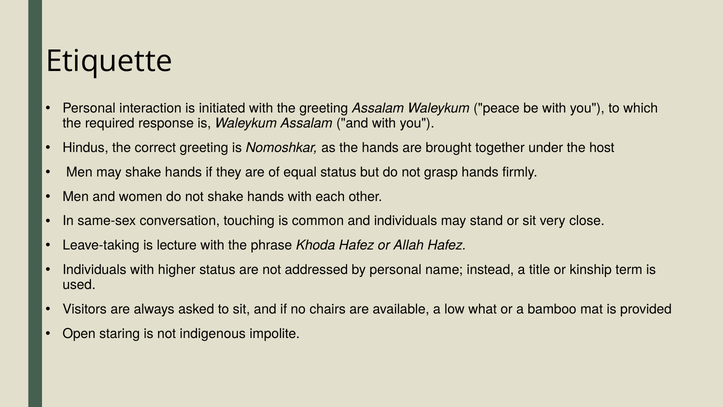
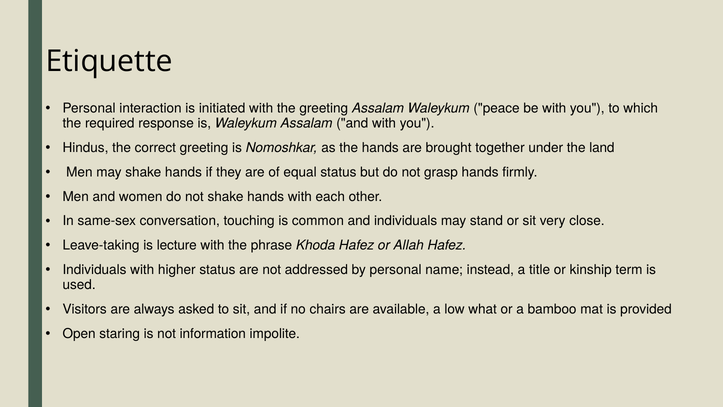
host: host -> land
indigenous: indigenous -> information
